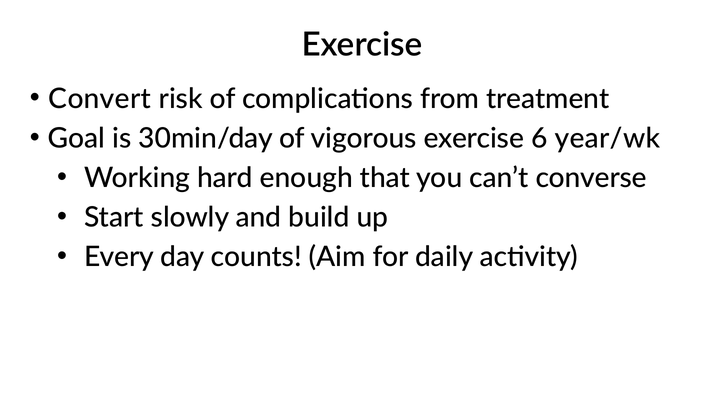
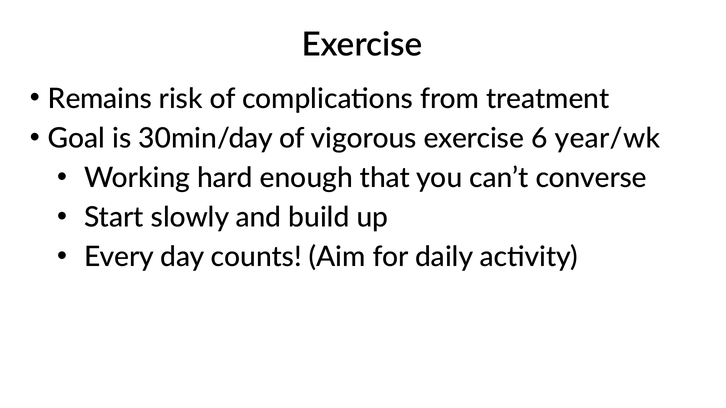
Convert: Convert -> Remains
